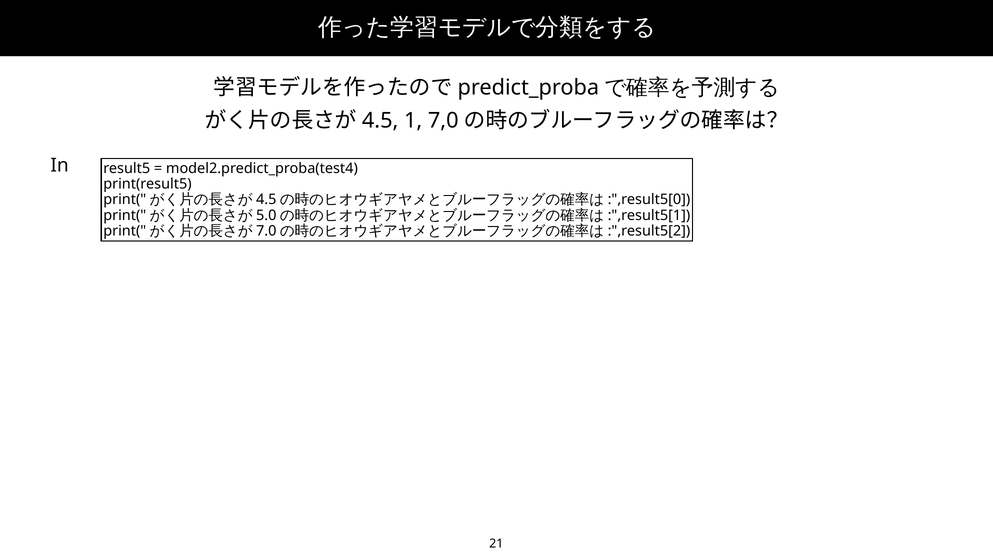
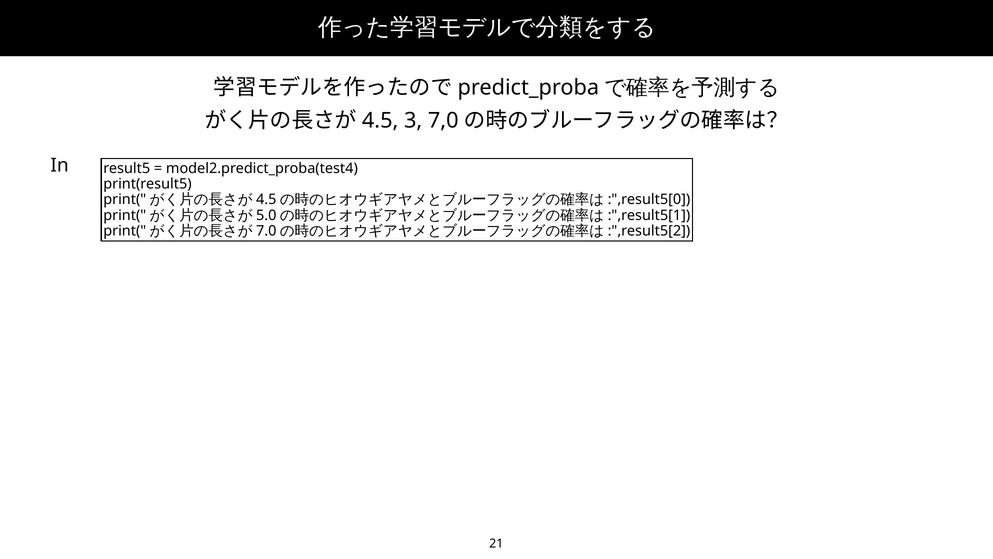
1: 1 -> 3
